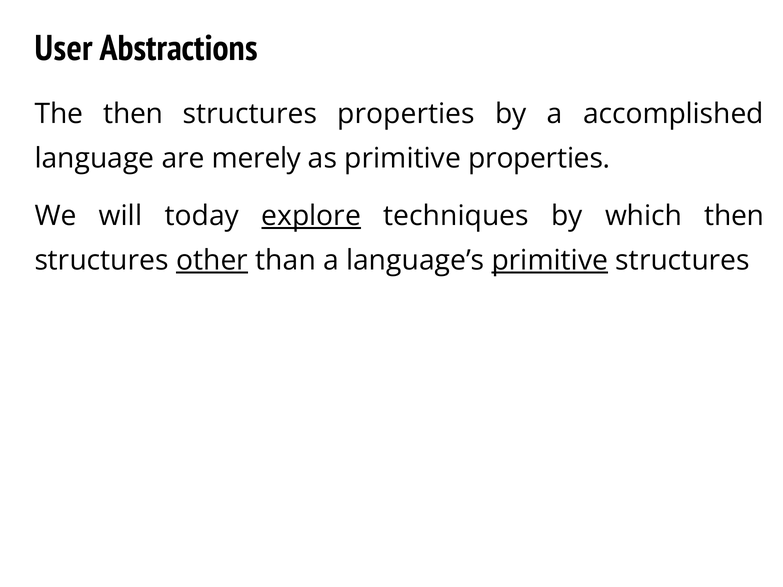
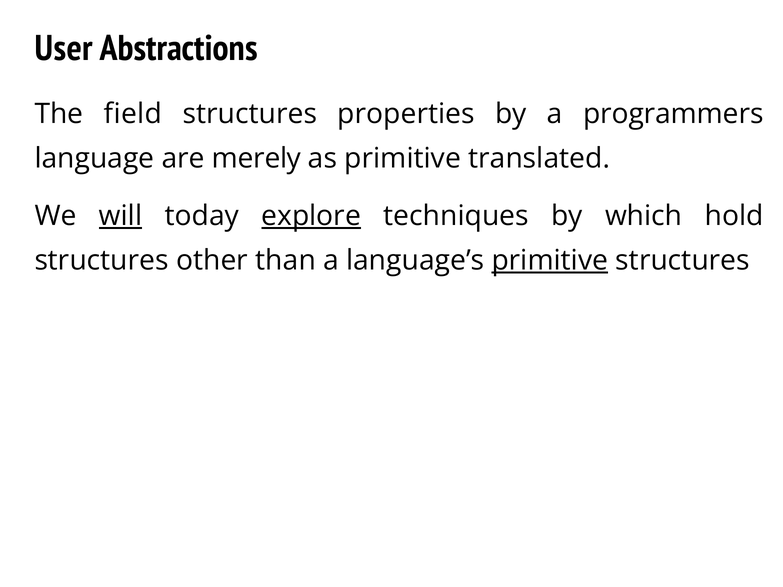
The then: then -> field
accomplished: accomplished -> programmers
primitive properties: properties -> translated
will underline: none -> present
which then: then -> hold
other underline: present -> none
